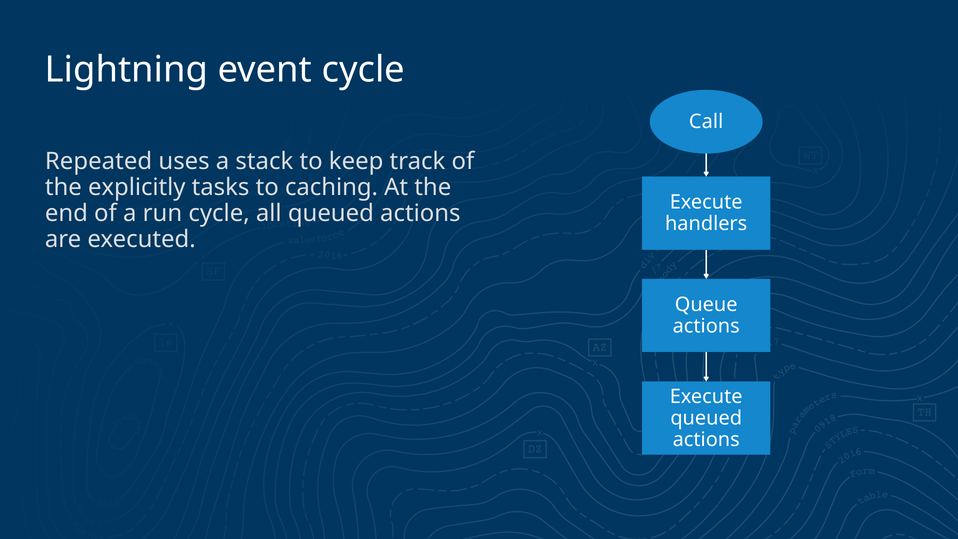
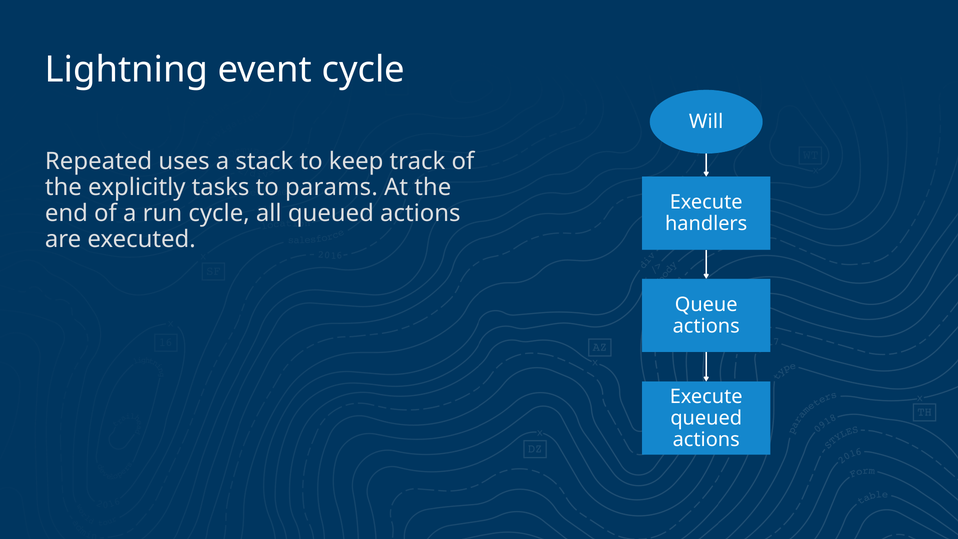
Call: Call -> Will
caching: caching -> params
